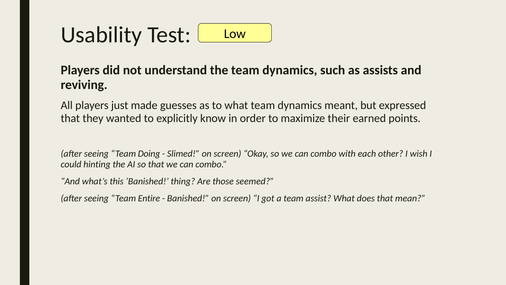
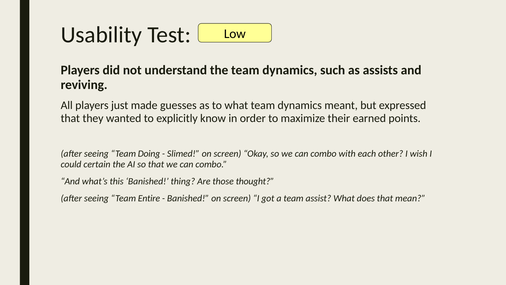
hinting: hinting -> certain
seemed: seemed -> thought
